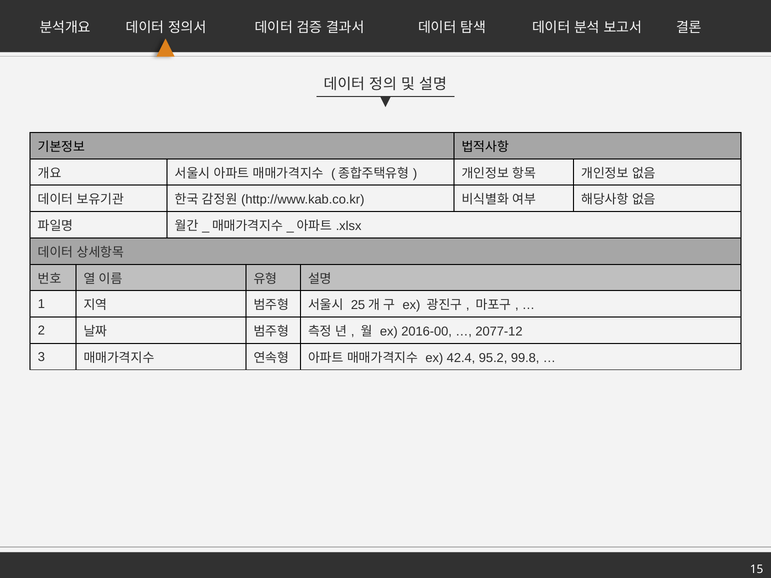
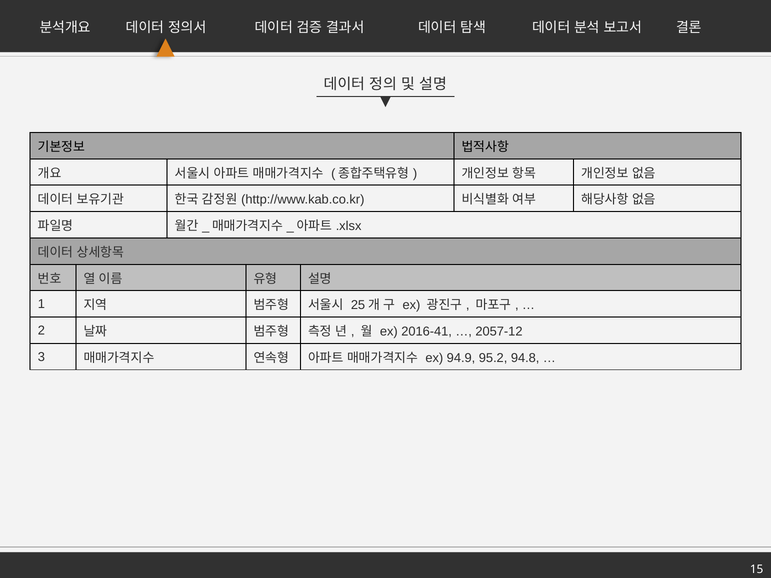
2016-00: 2016-00 -> 2016-41
2077-12: 2077-12 -> 2057-12
42.4: 42.4 -> 94.9
99.8: 99.8 -> 94.8
